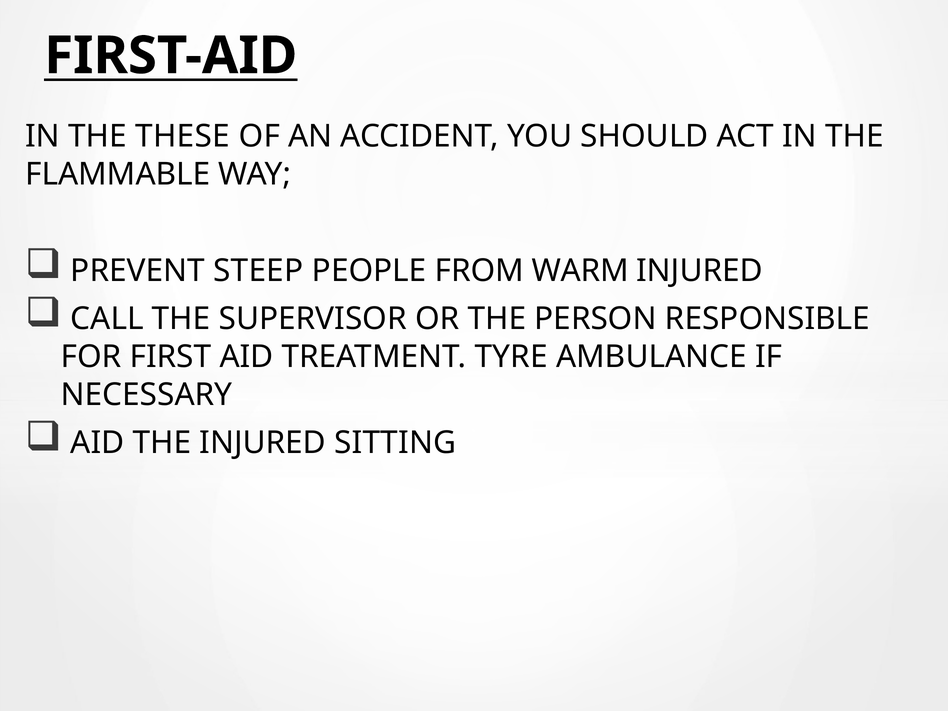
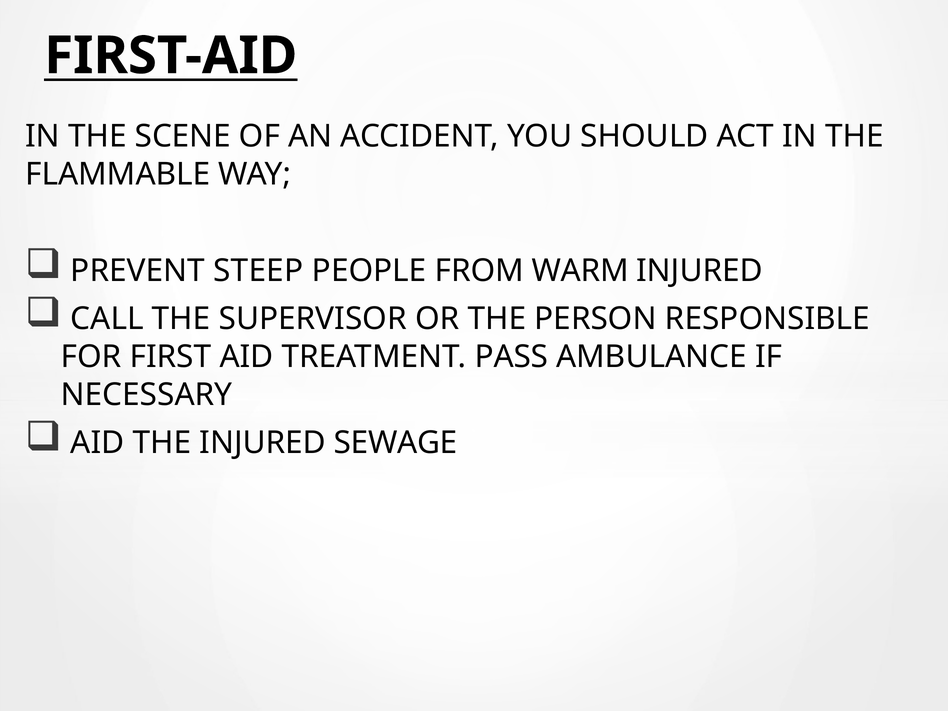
THESE: THESE -> SCENE
TYRE: TYRE -> PASS
SITTING: SITTING -> SEWAGE
